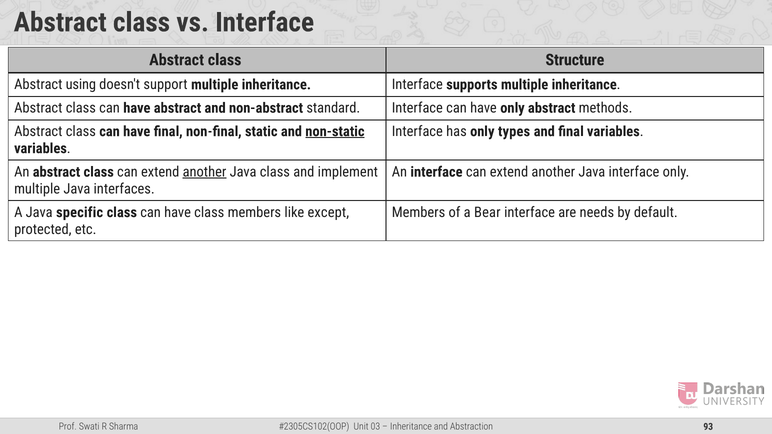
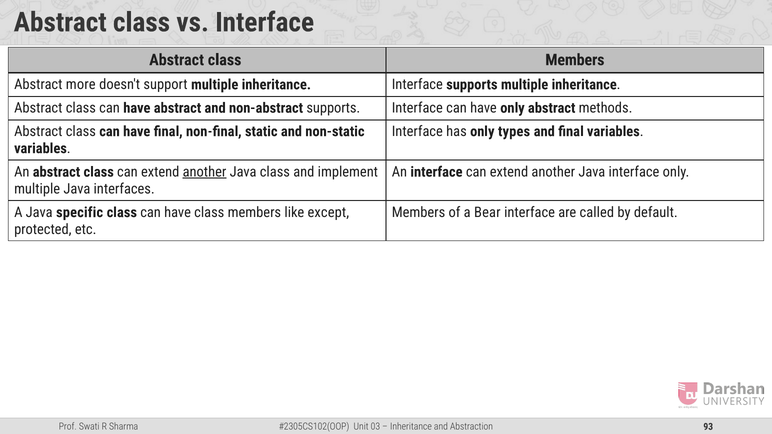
Abstract class Structure: Structure -> Members
using: using -> more
non-abstract standard: standard -> supports
non-static underline: present -> none
needs: needs -> called
